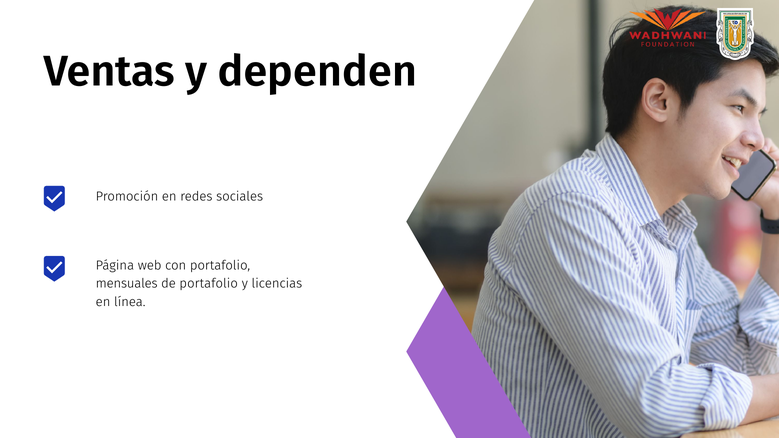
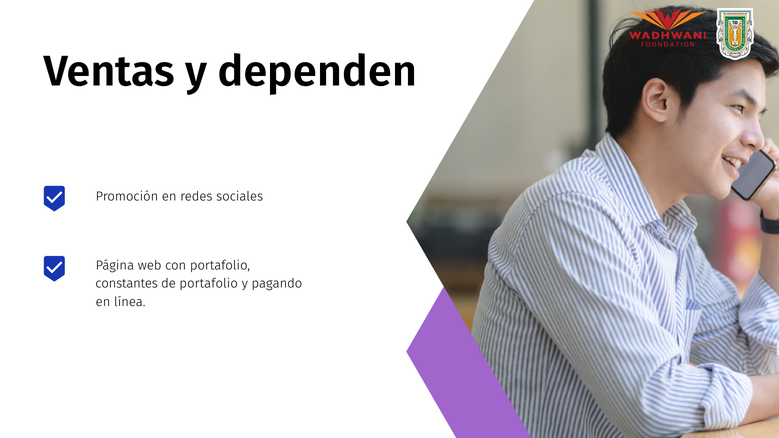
mensuales: mensuales -> constantes
licencias: licencias -> pagando
